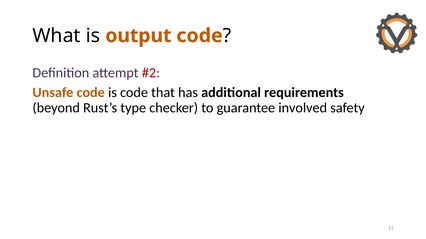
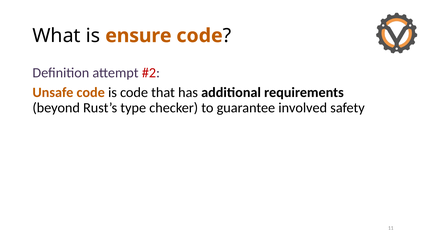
output: output -> ensure
